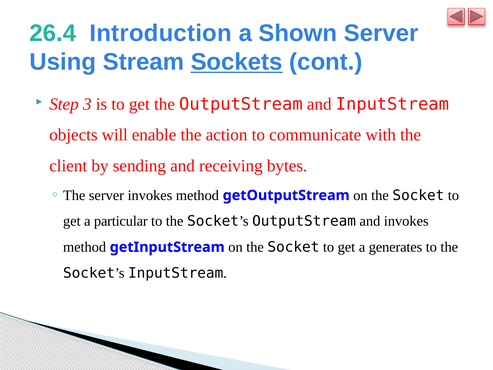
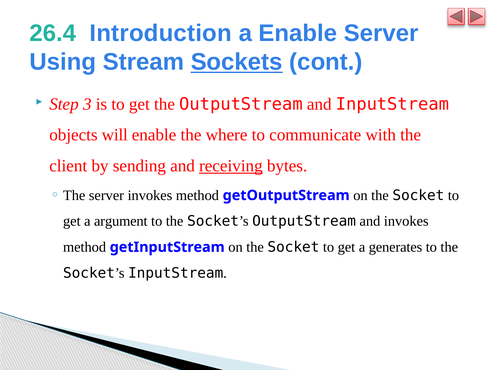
a Shown: Shown -> Enable
action: action -> where
receiving underline: none -> present
particular: particular -> argument
